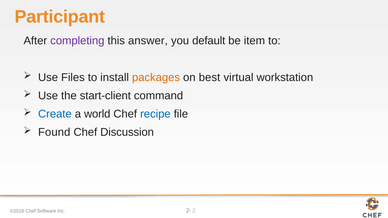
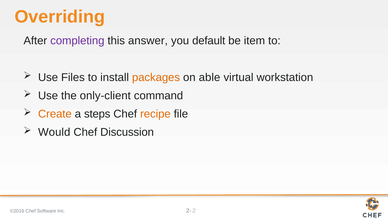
Participant: Participant -> Overriding
best: best -> able
start-client: start-client -> only-client
Create colour: blue -> orange
world: world -> steps
recipe colour: blue -> orange
Found: Found -> Would
